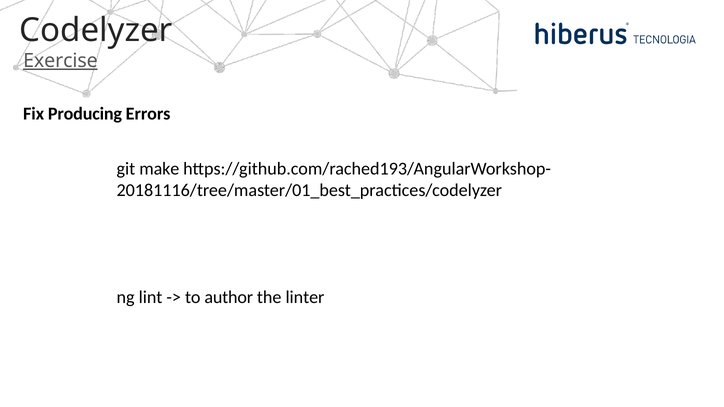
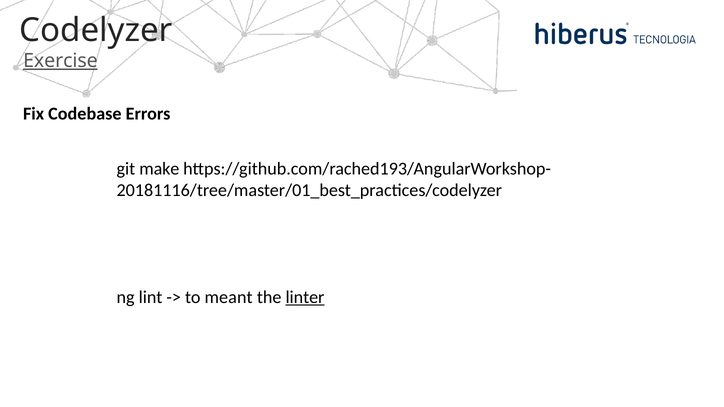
Producing: Producing -> Codebase
author: author -> meant
linter underline: none -> present
